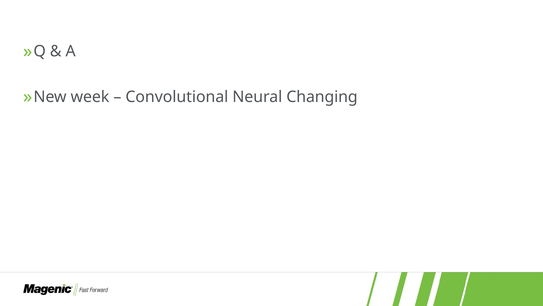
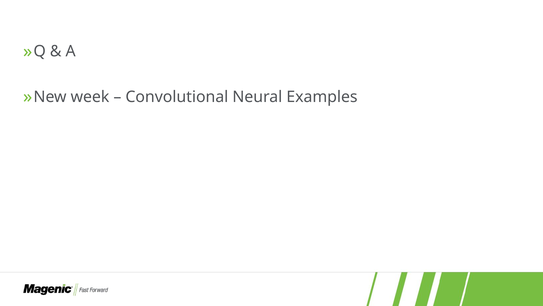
Changing: Changing -> Examples
